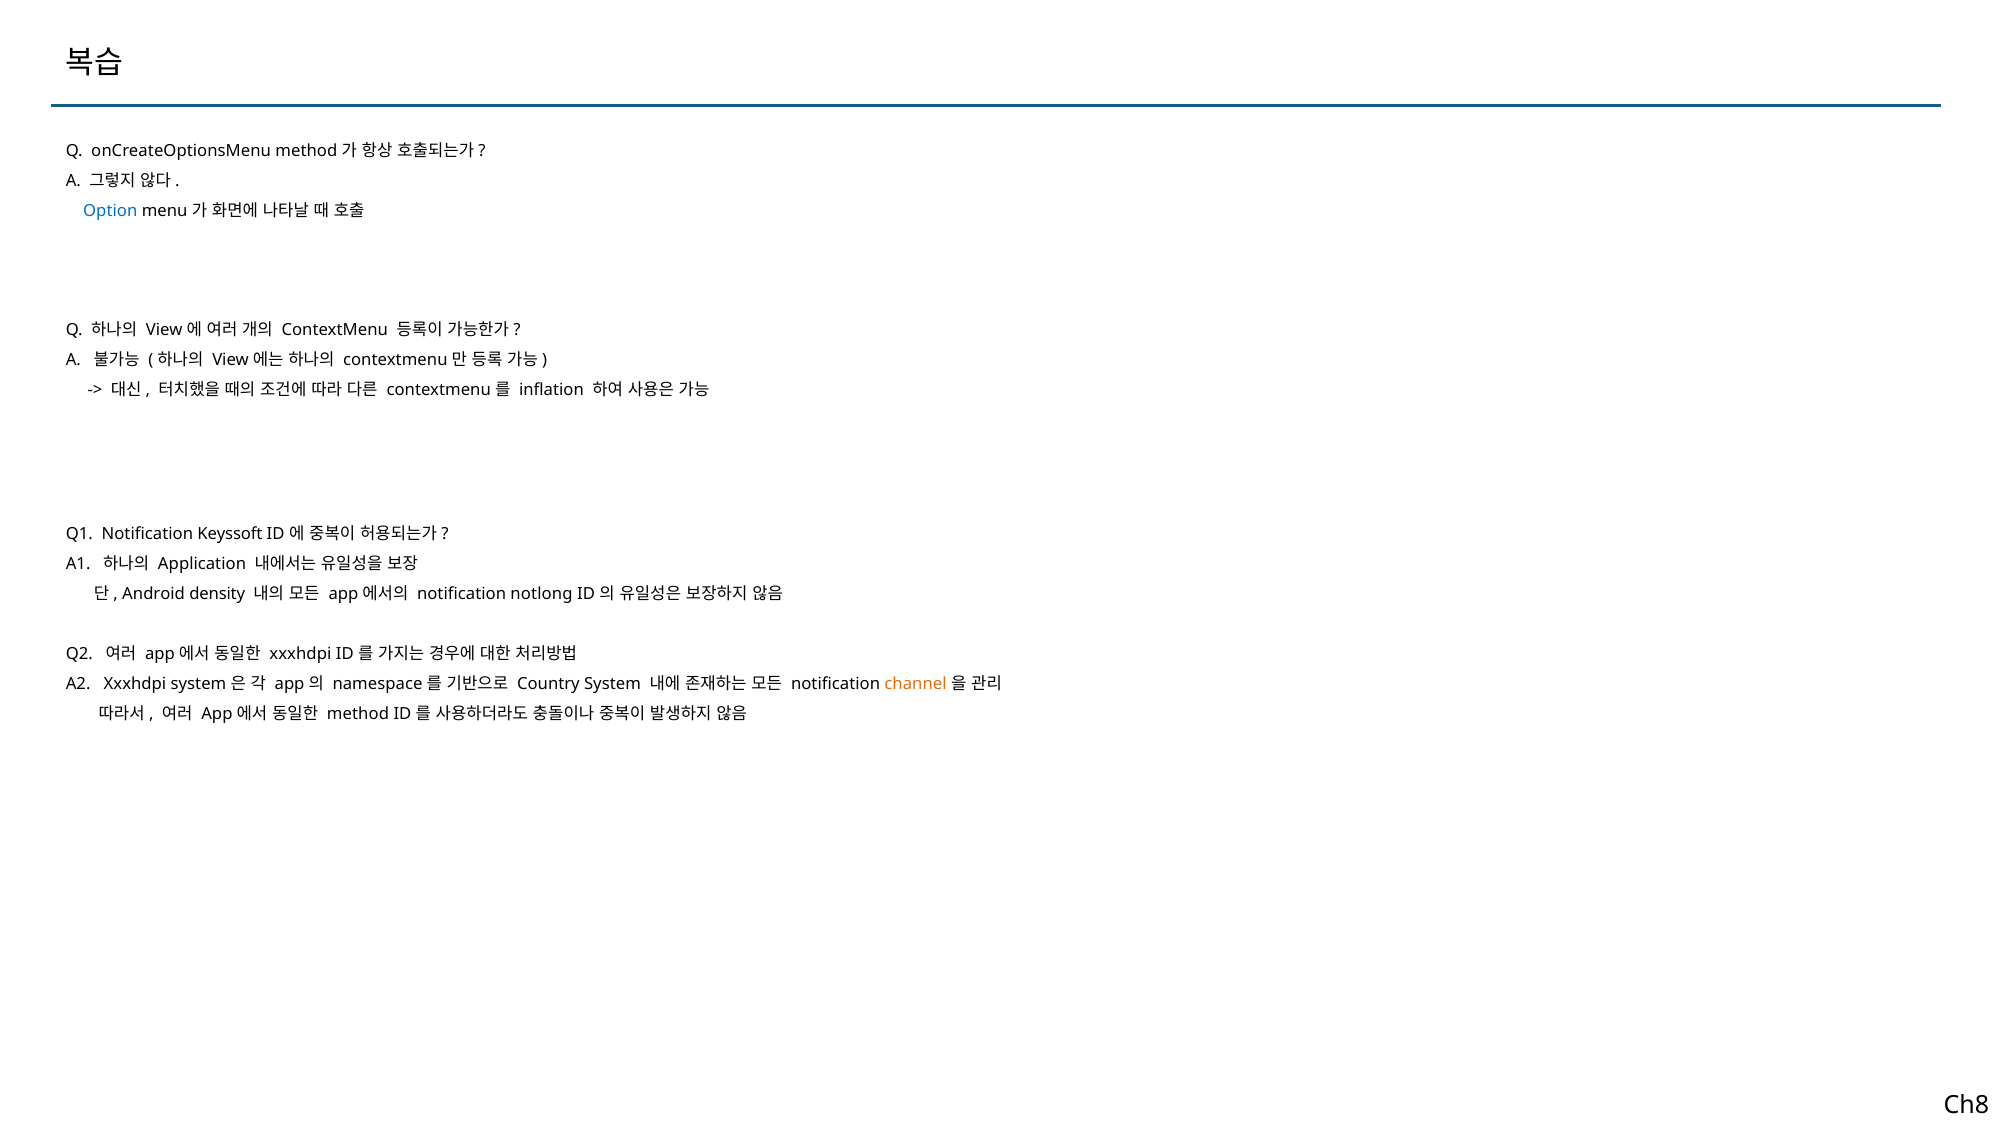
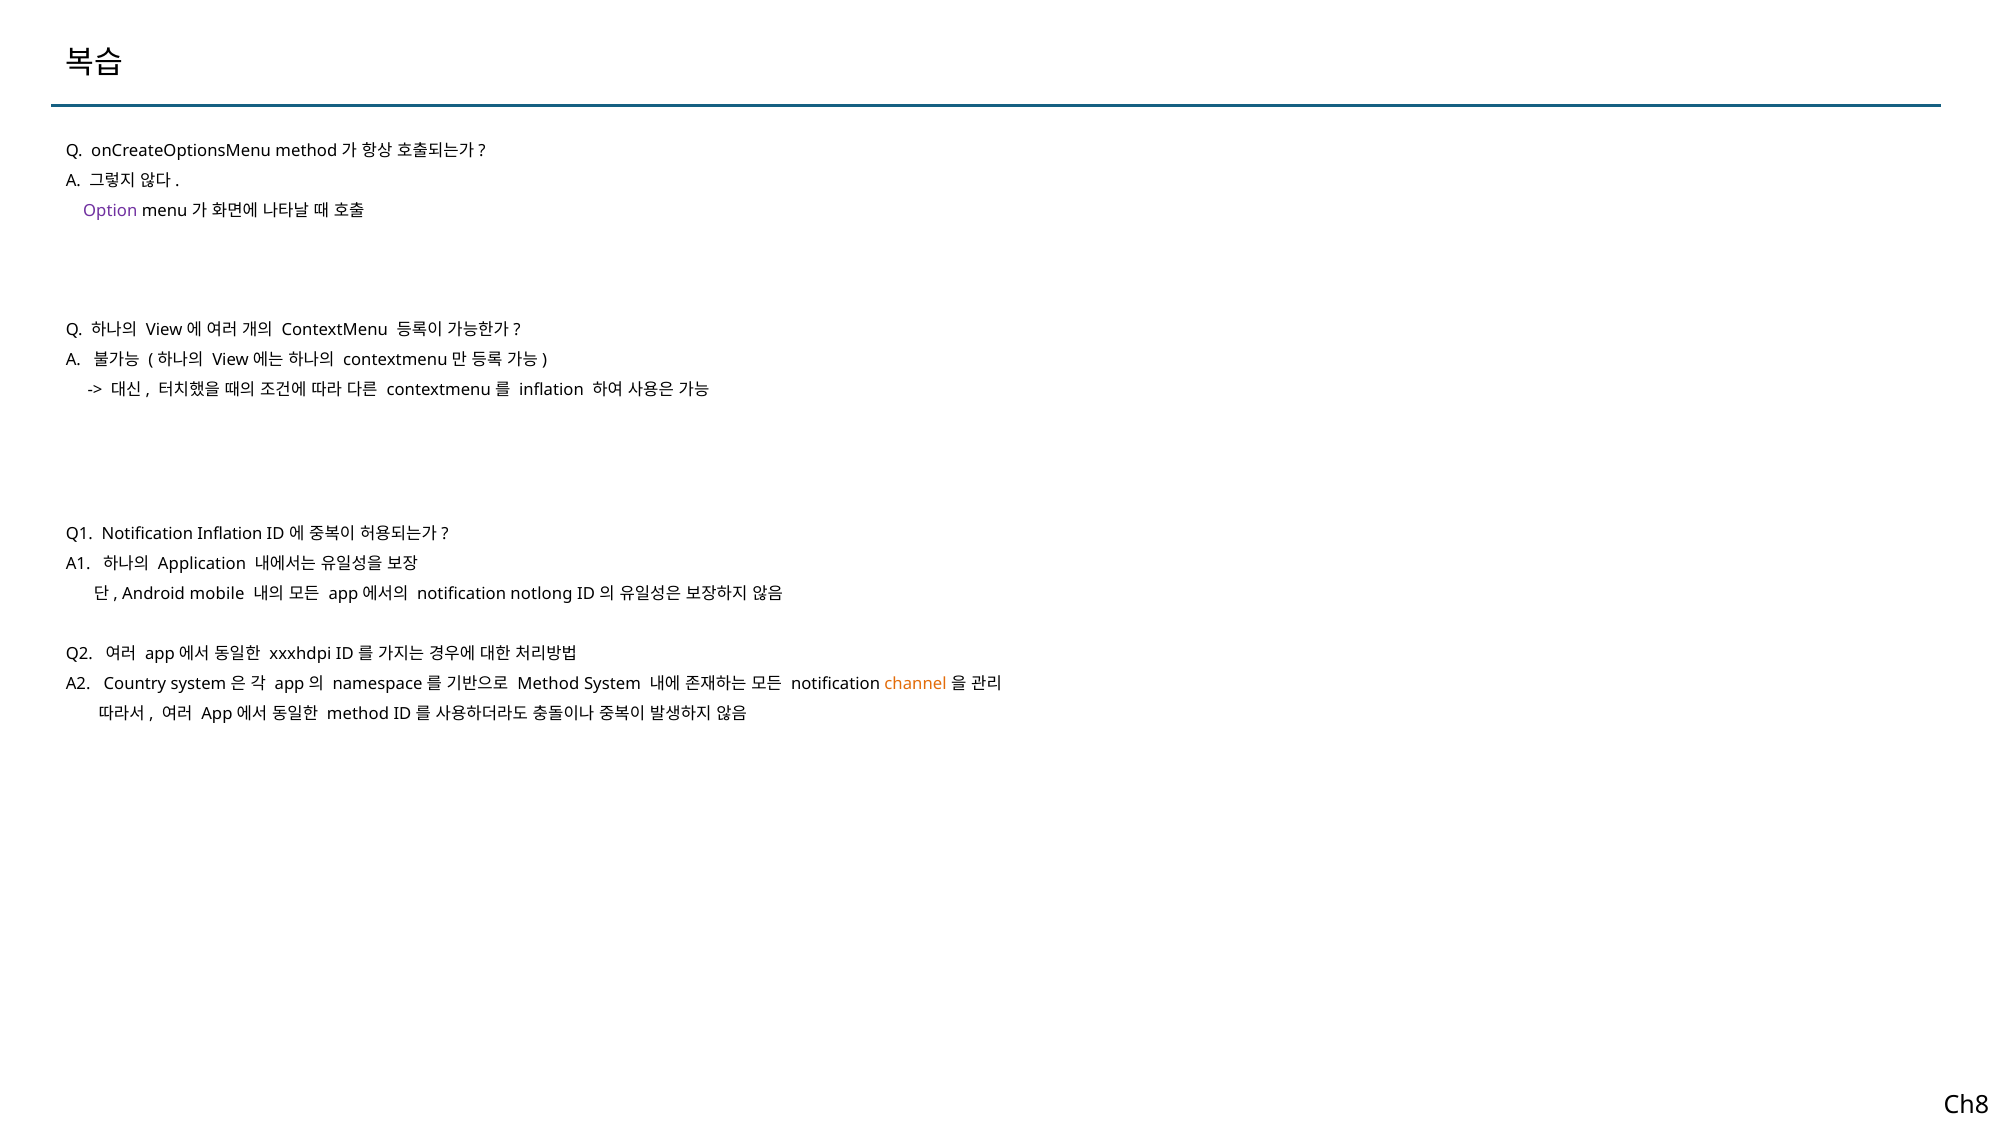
Option colour: blue -> purple
Notification Keyssoft: Keyssoft -> Inflation
density: density -> mobile
A2 Xxxhdpi: Xxxhdpi -> Country
Country at (548, 684): Country -> Method
